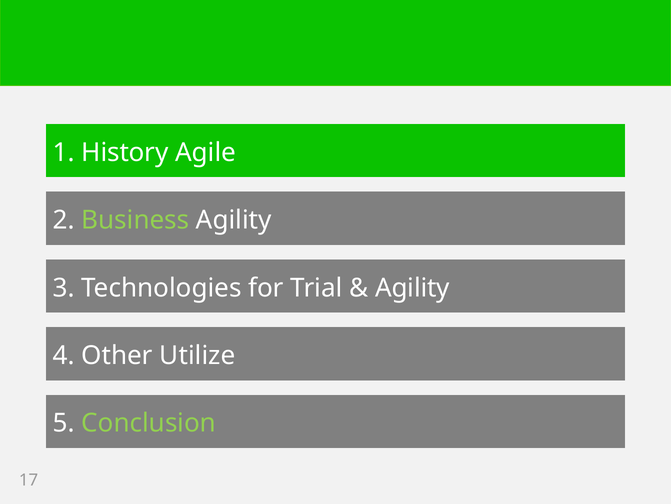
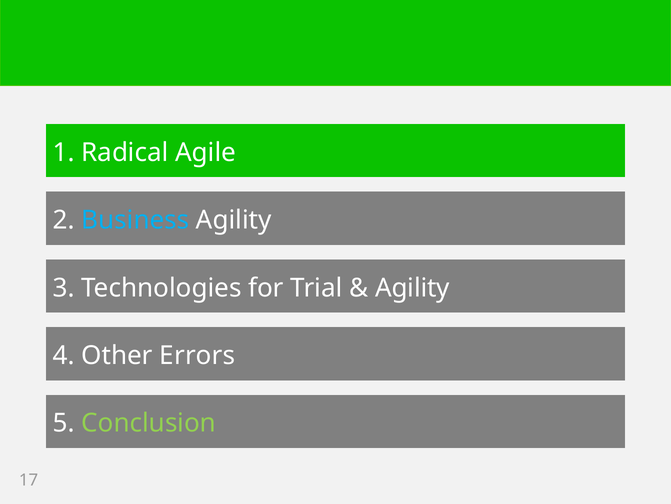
History: History -> Radical
Business colour: light green -> light blue
Utilize: Utilize -> Errors
